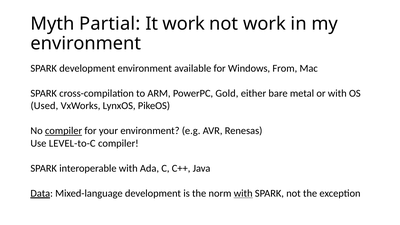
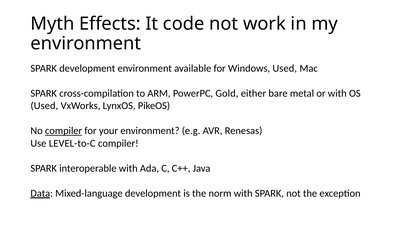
Partial: Partial -> Effects
It work: work -> code
Windows From: From -> Used
with at (243, 193) underline: present -> none
